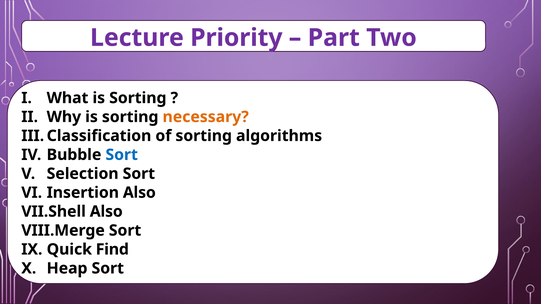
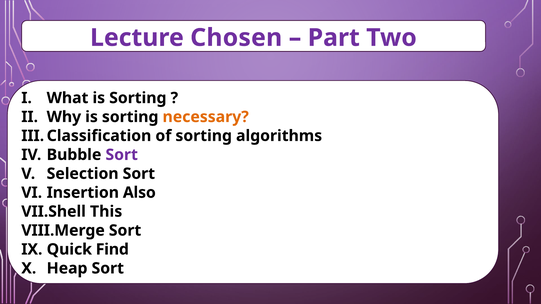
Priority: Priority -> Chosen
Sort at (122, 155) colour: blue -> purple
Also at (106, 212): Also -> This
